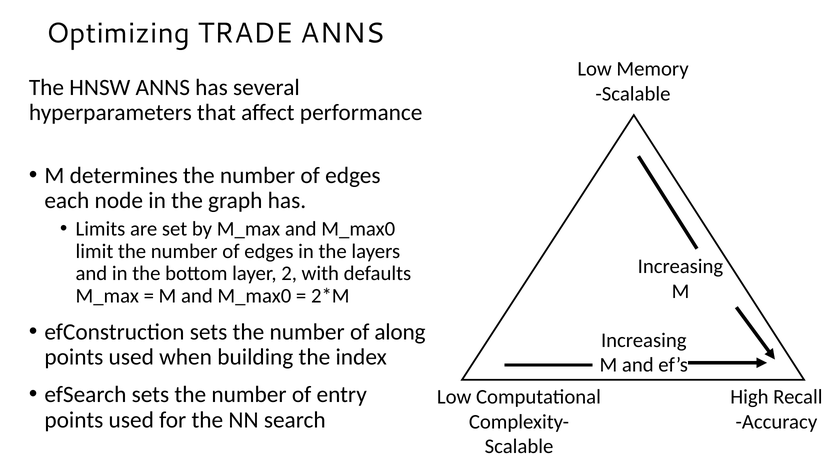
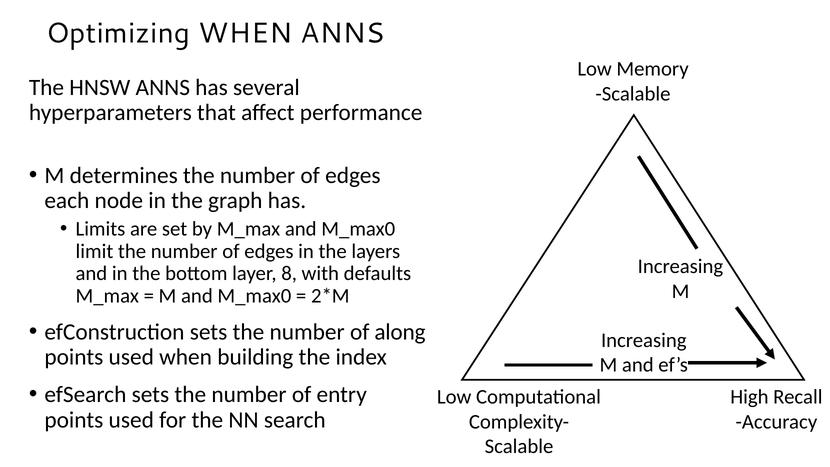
Optimizing TRADE: TRADE -> WHEN
2: 2 -> 8
